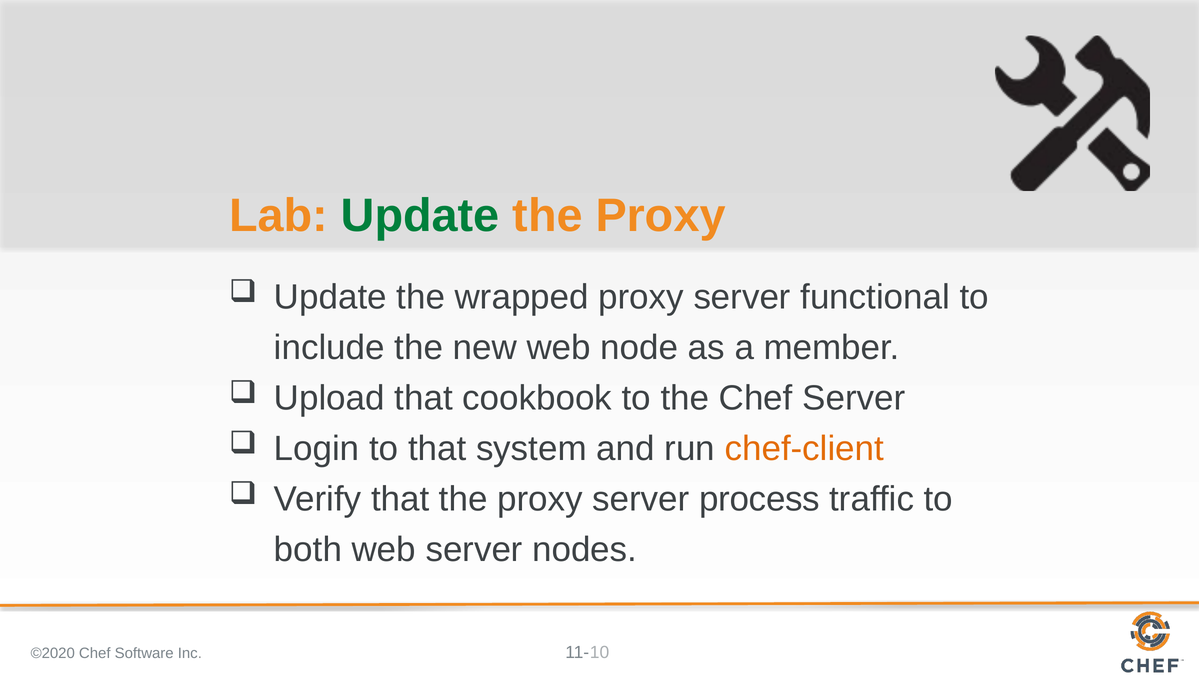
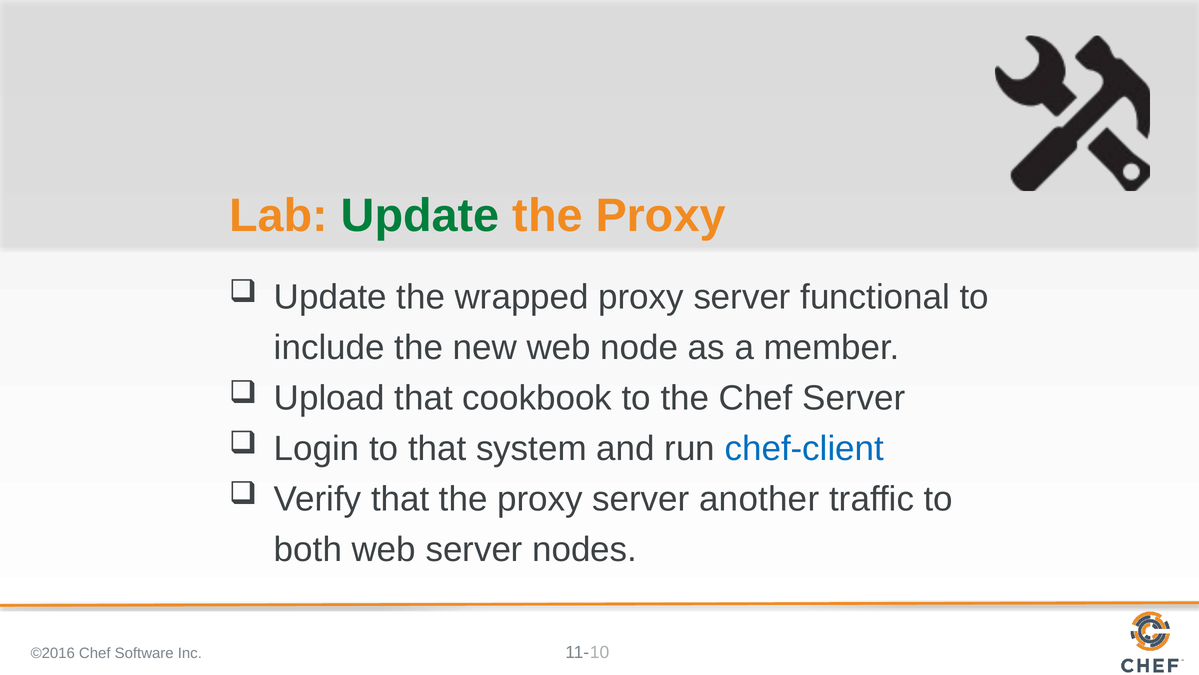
chef-client colour: orange -> blue
process: process -> another
©2020: ©2020 -> ©2016
